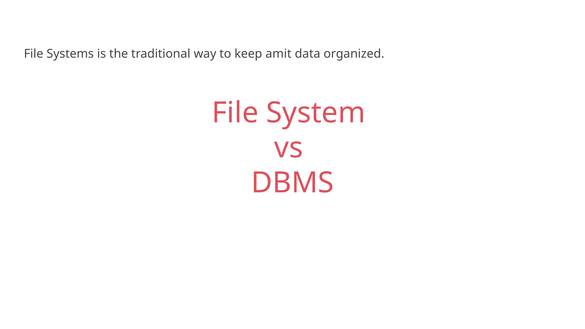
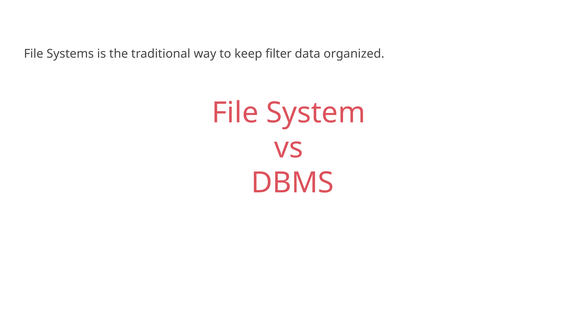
amit: amit -> filter
